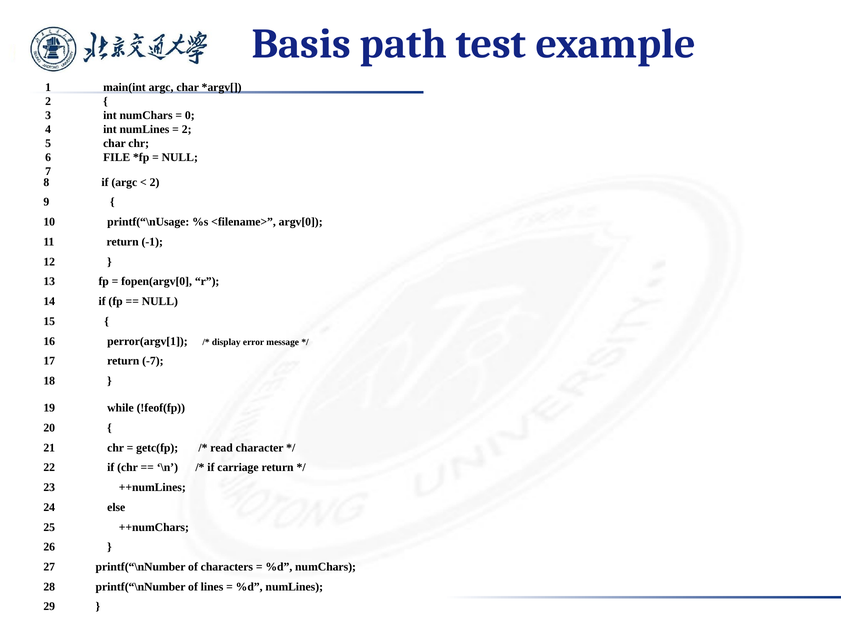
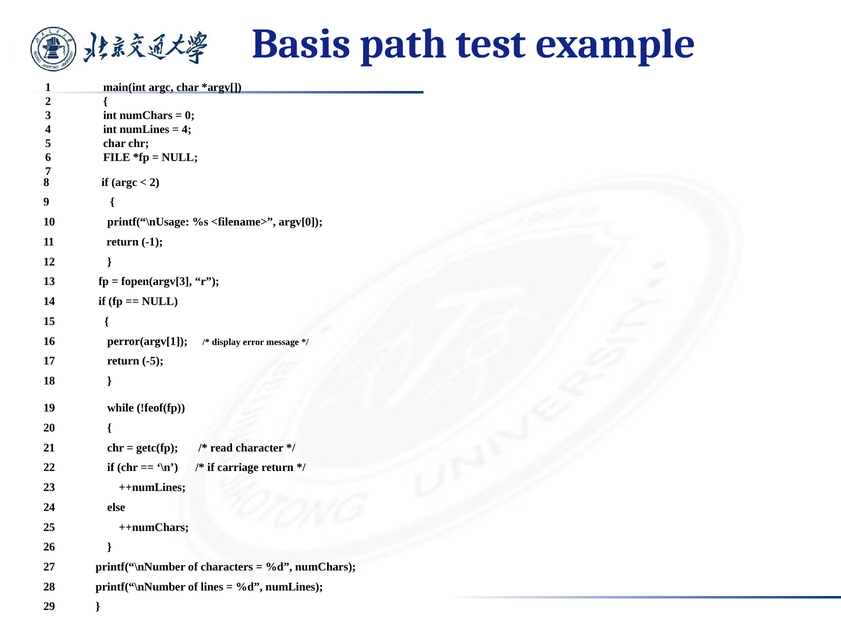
2 at (187, 129): 2 -> 4
fopen(argv[0: fopen(argv[0 -> fopen(argv[3
-7: -7 -> -5
